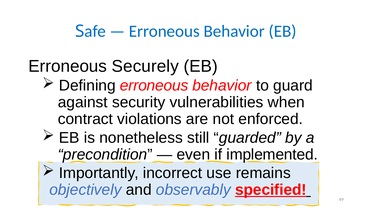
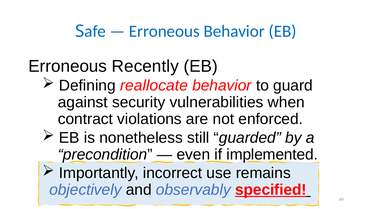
Securely: Securely -> Recently
Defining erroneous: erroneous -> reallocate
